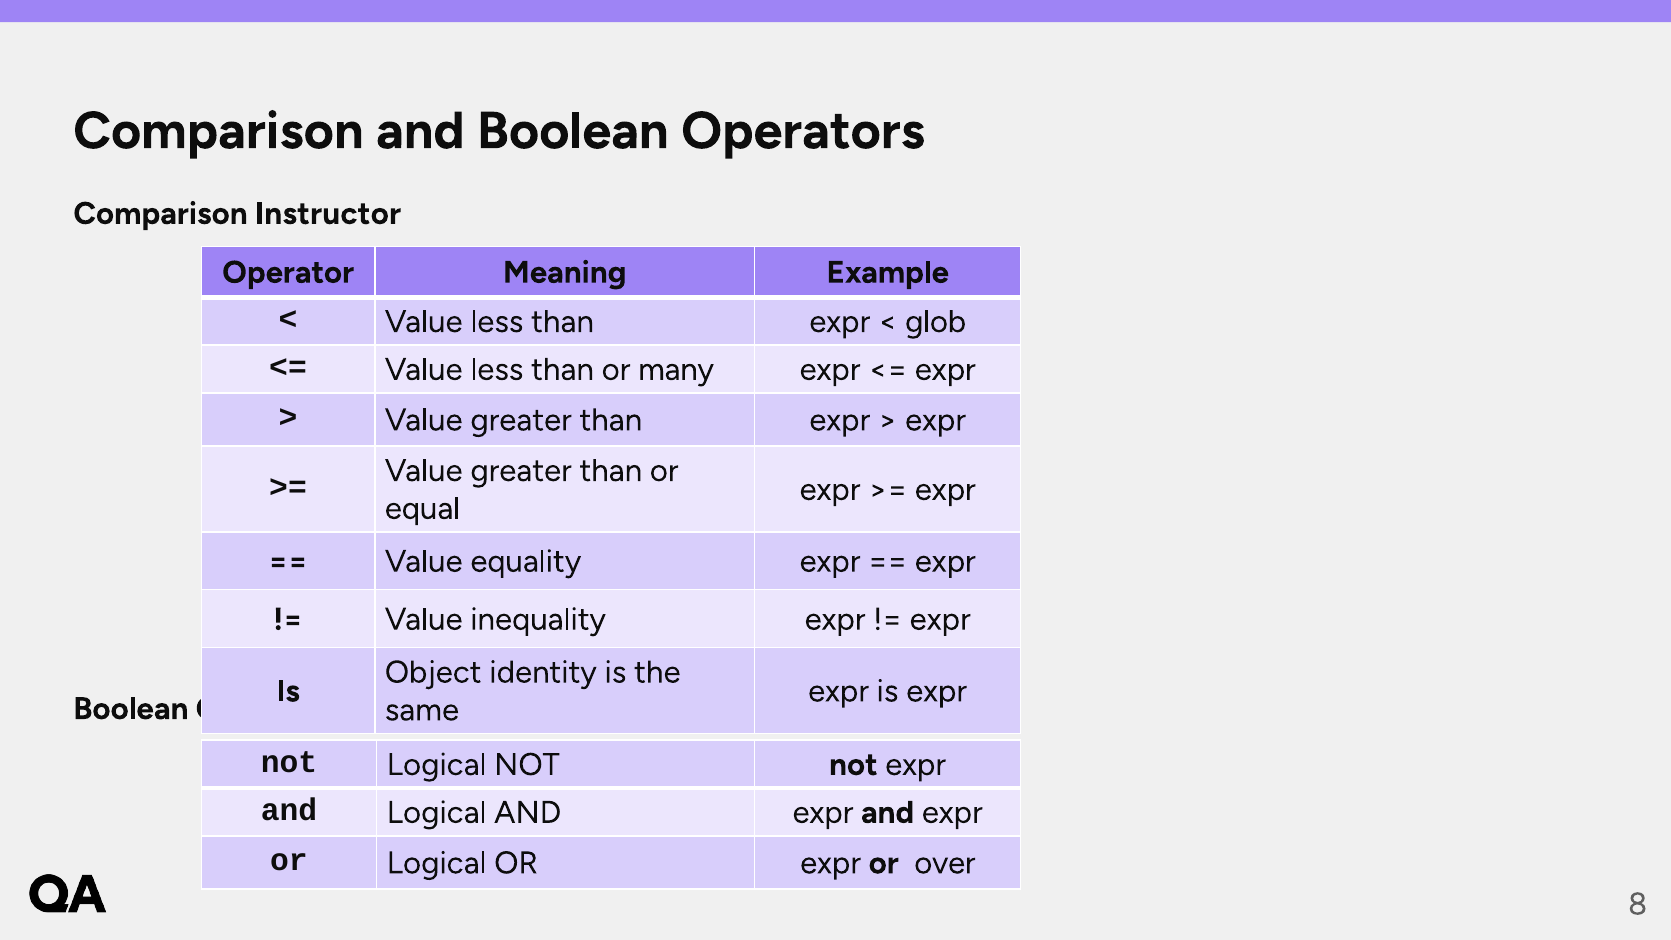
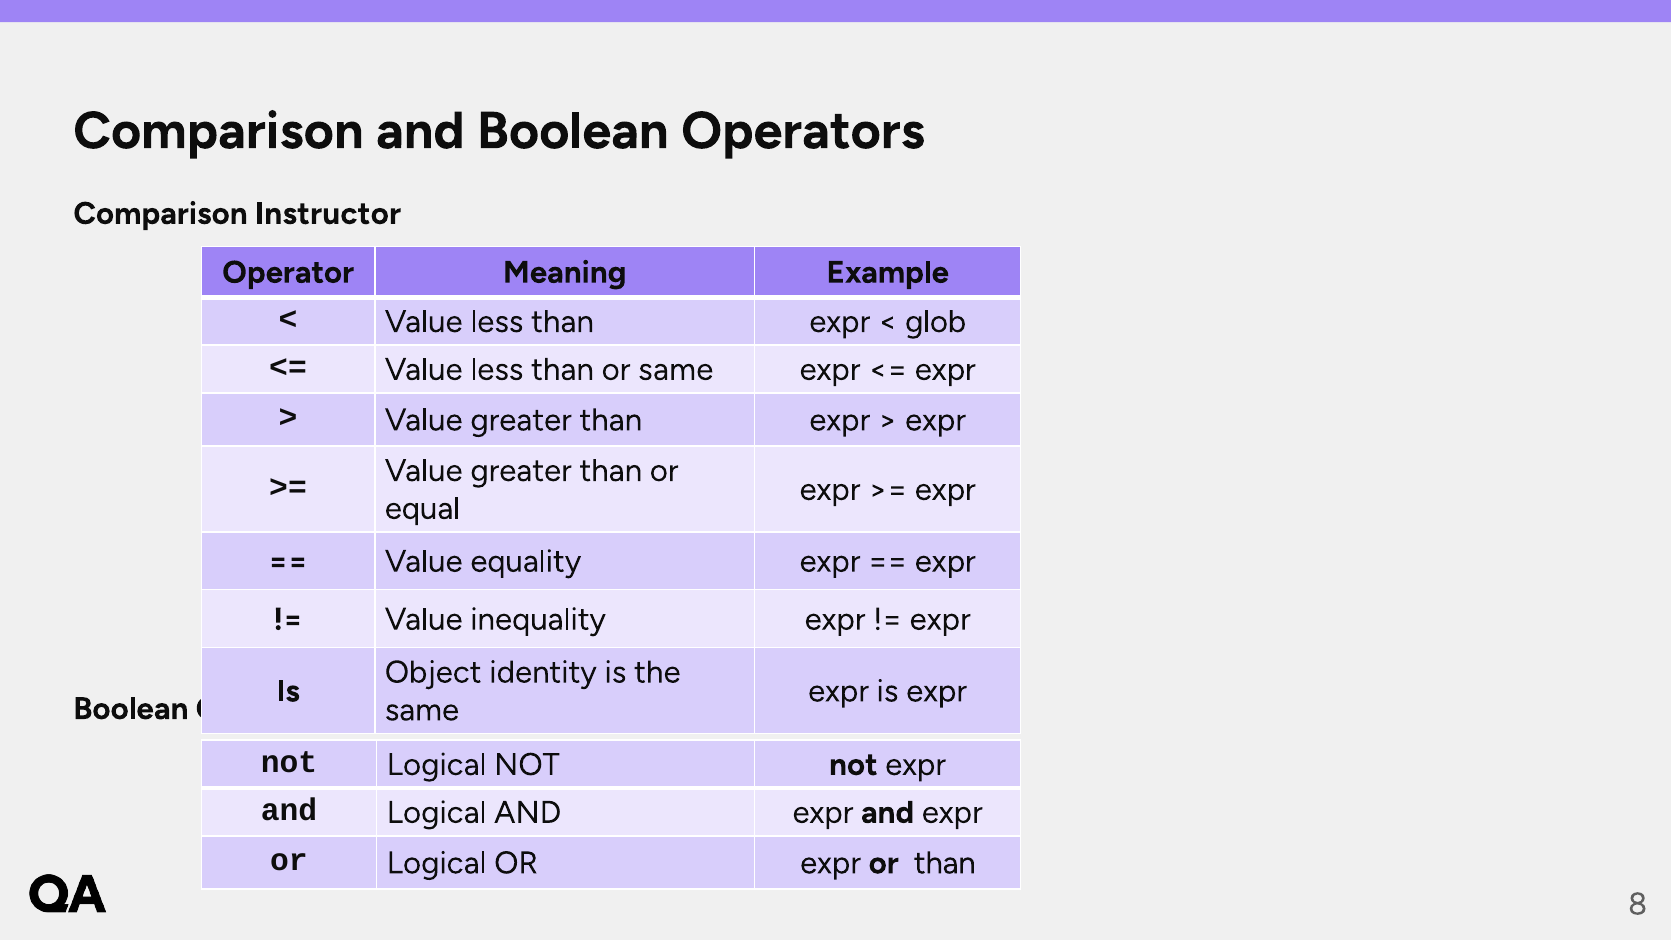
or many: many -> same
or over: over -> than
